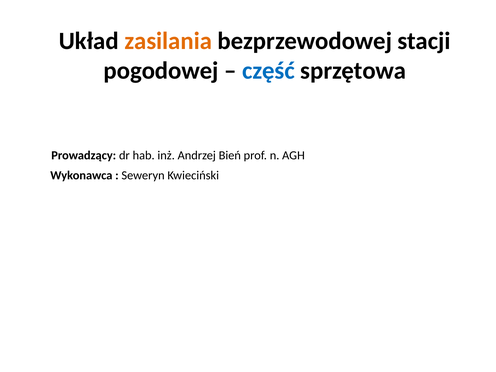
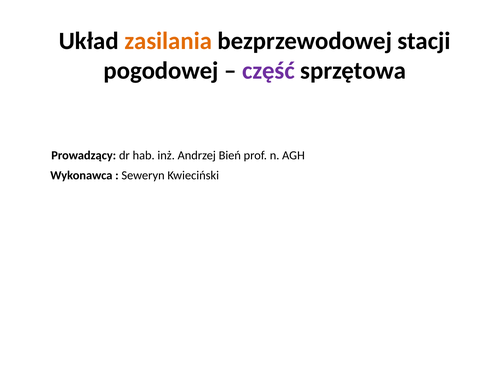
część colour: blue -> purple
